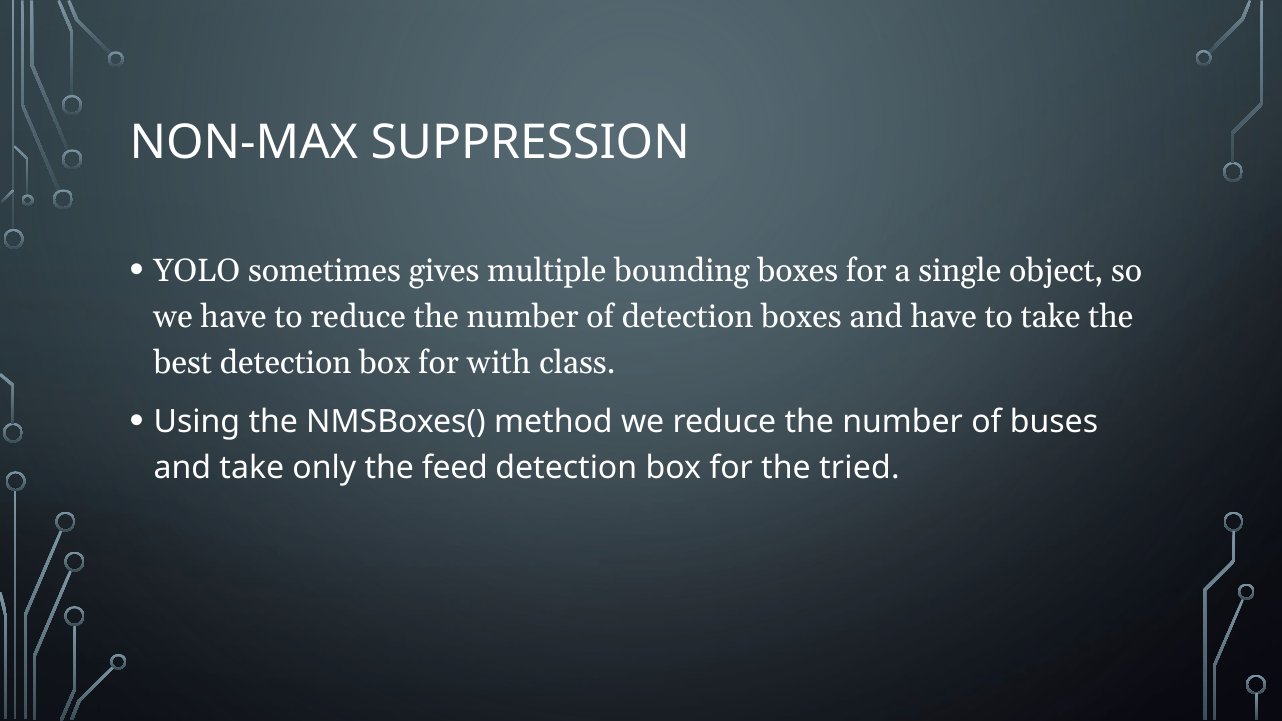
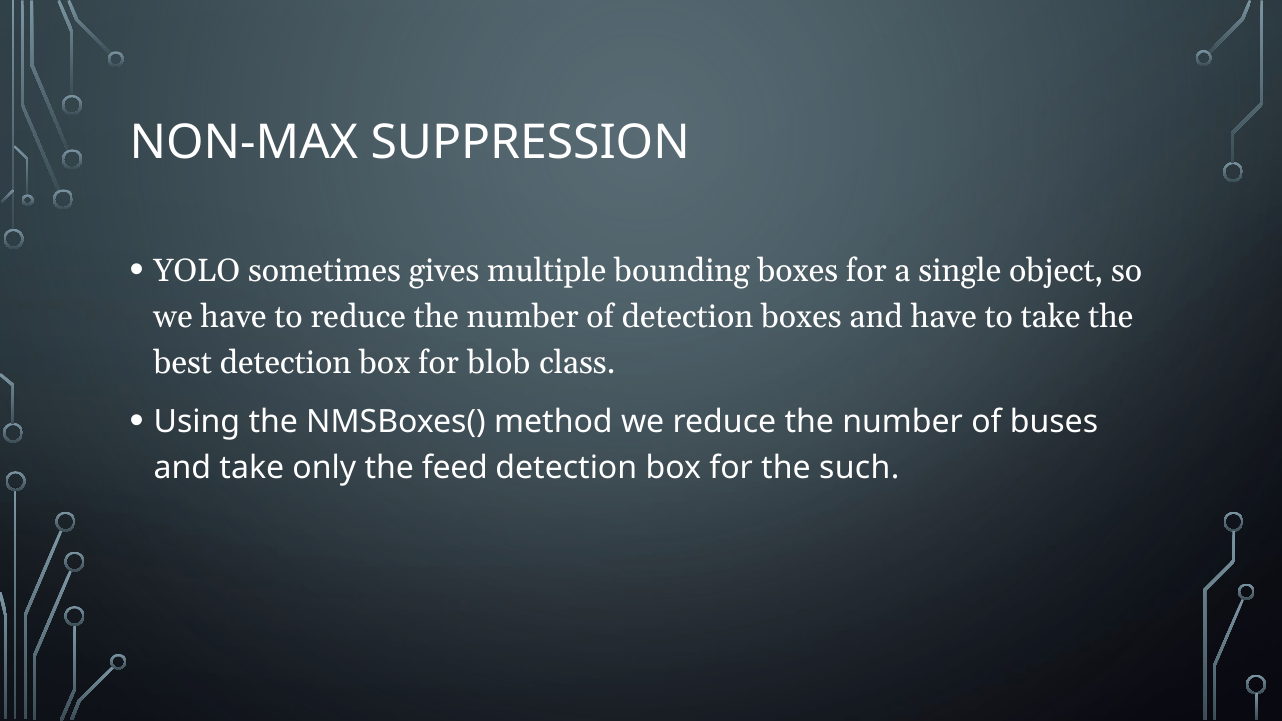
with: with -> blob
tried: tried -> such
